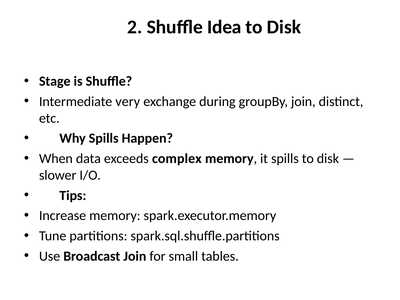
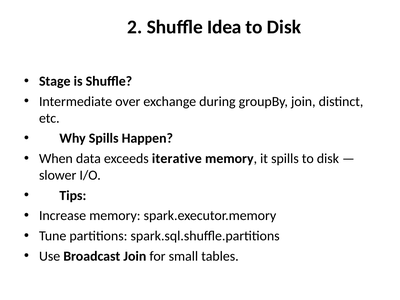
very: very -> over
complex: complex -> iterative
